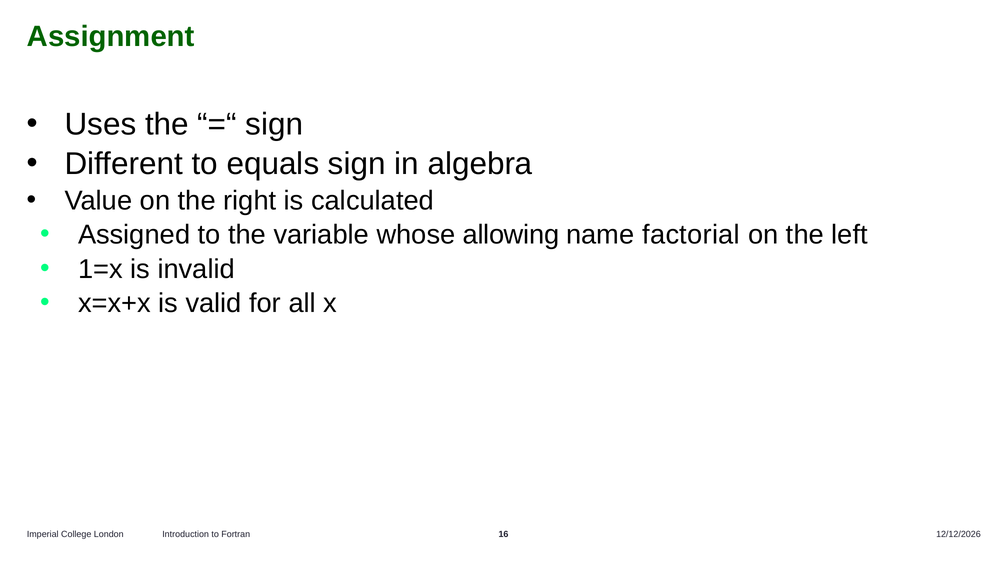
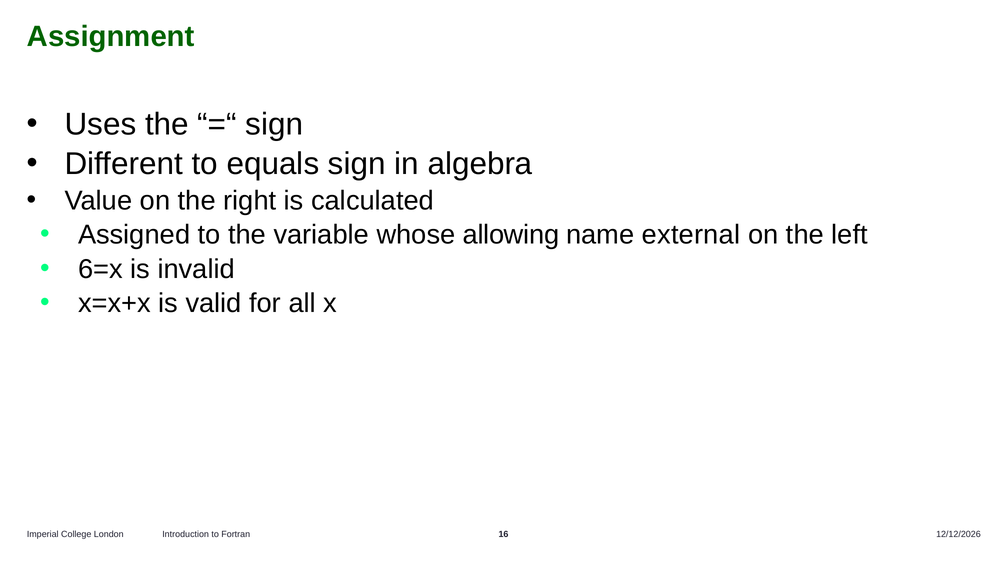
factorial: factorial -> external
1=x: 1=x -> 6=x
